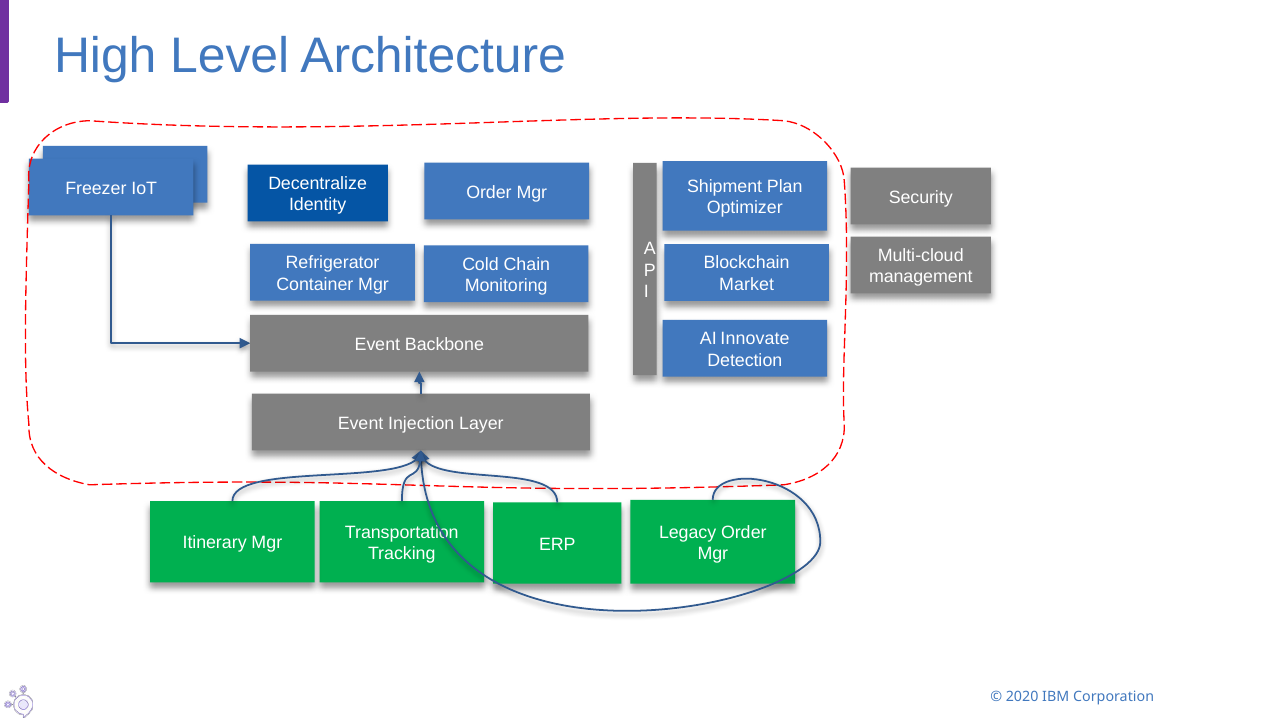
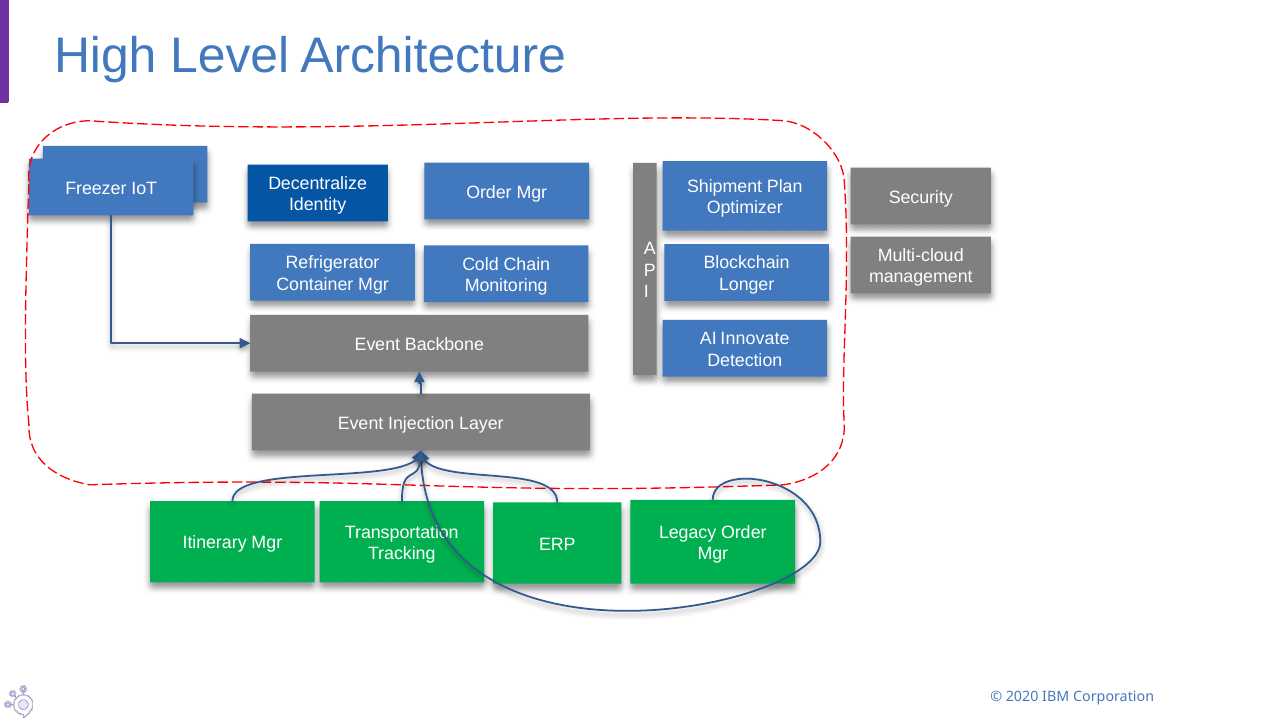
Market: Market -> Longer
